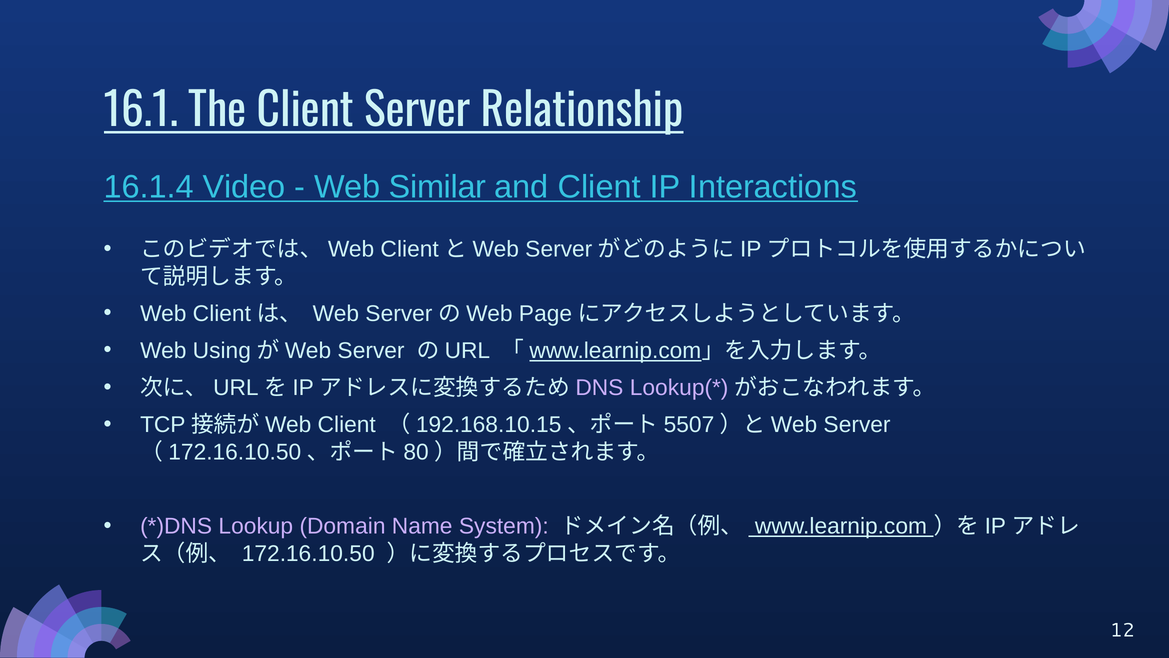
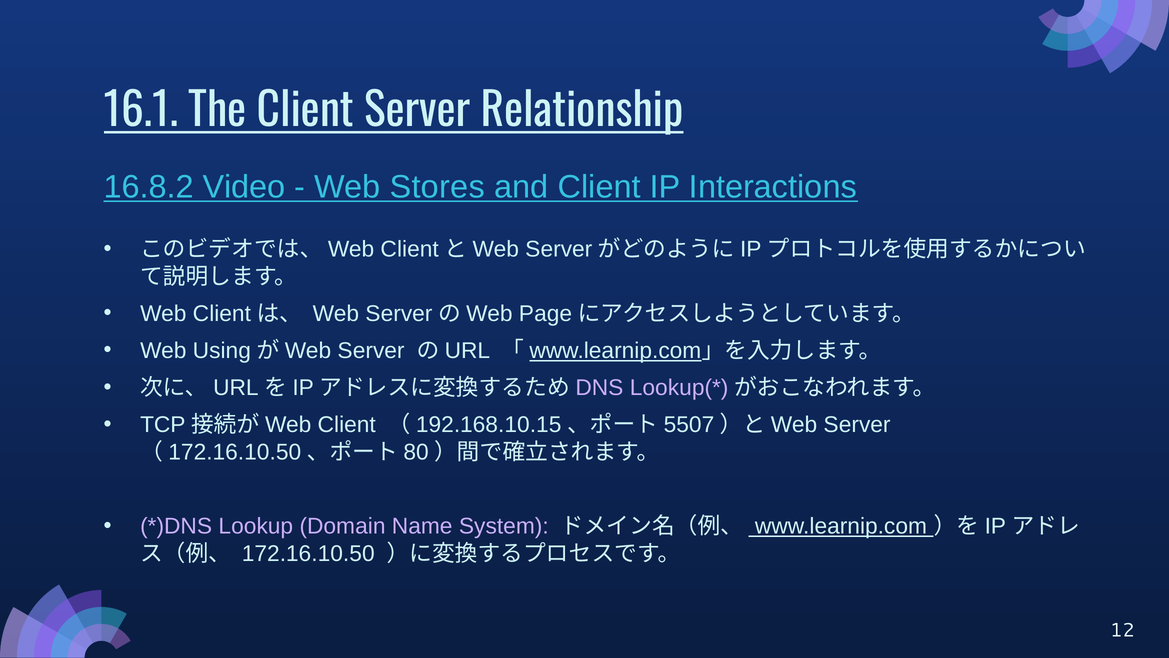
16.1.4: 16.1.4 -> 16.8.2
Similar: Similar -> Stores
